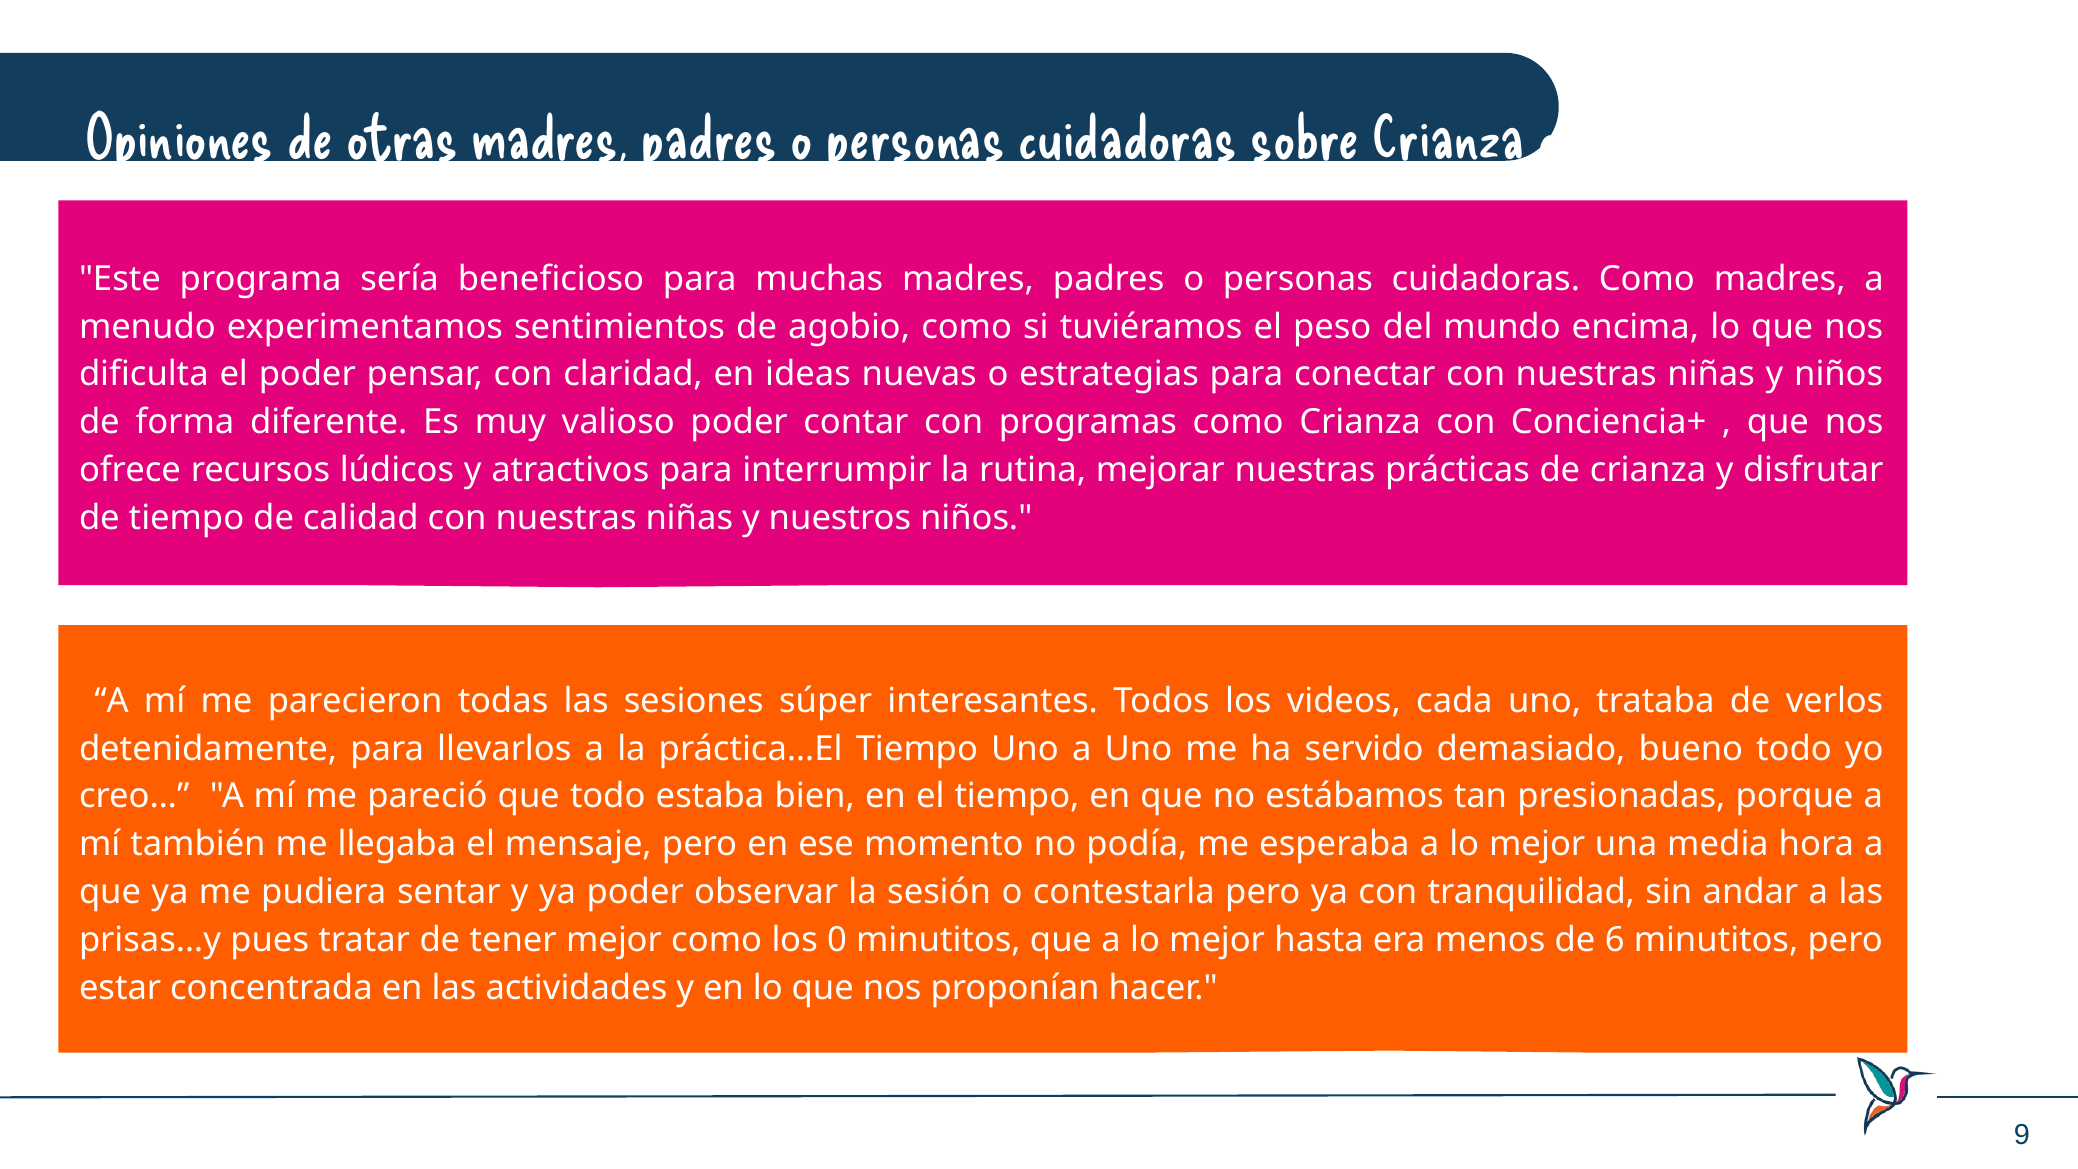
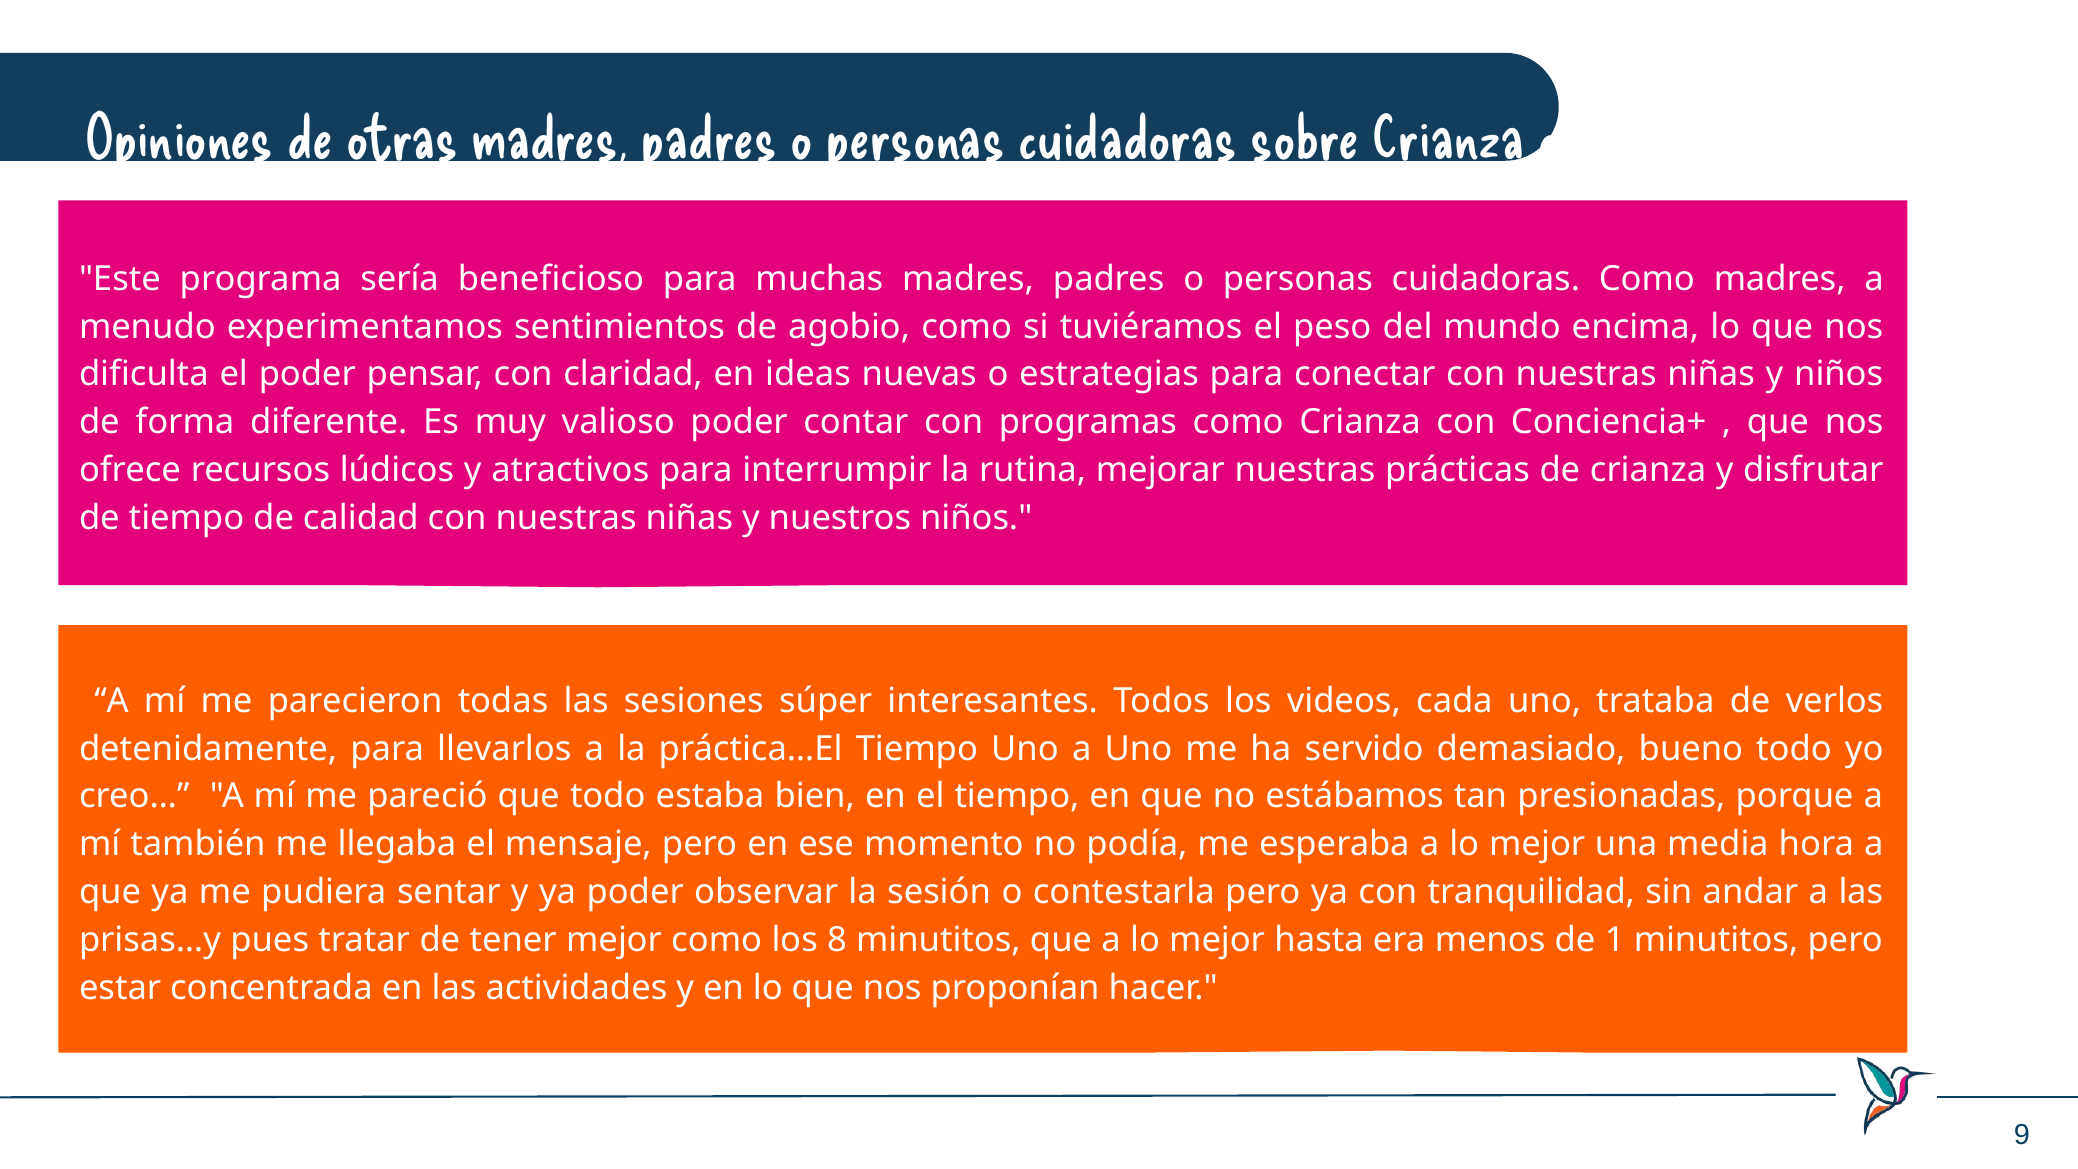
0: 0 -> 8
6: 6 -> 1
